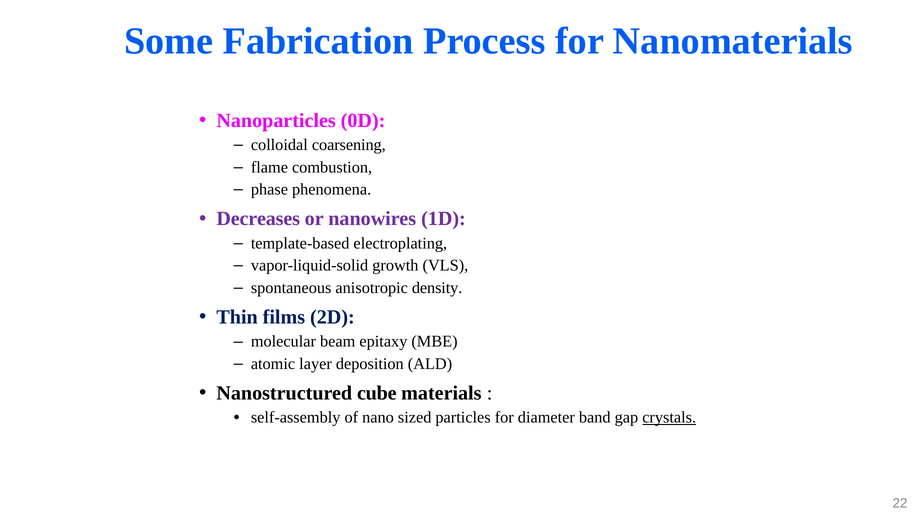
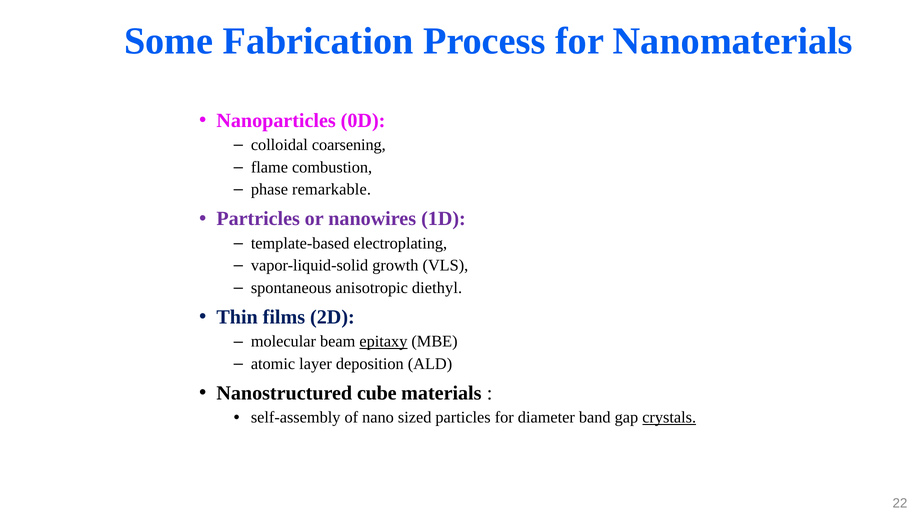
phenomena: phenomena -> remarkable
Decreases: Decreases -> Partricles
density: density -> diethyl
epitaxy underline: none -> present
